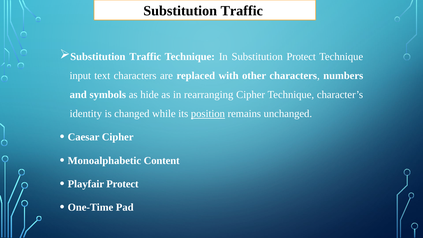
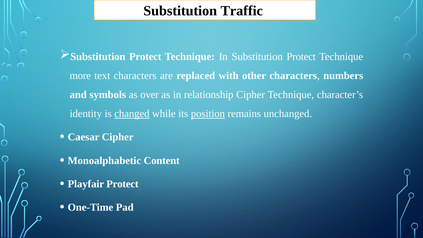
Traffic at (145, 57): Traffic -> Protect
input: input -> more
hide: hide -> over
rearranging: rearranging -> relationship
changed underline: none -> present
